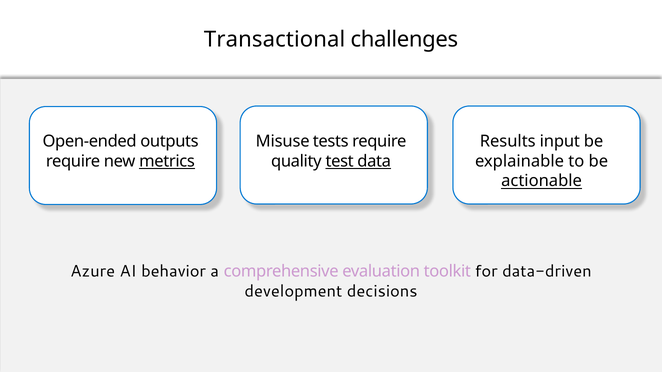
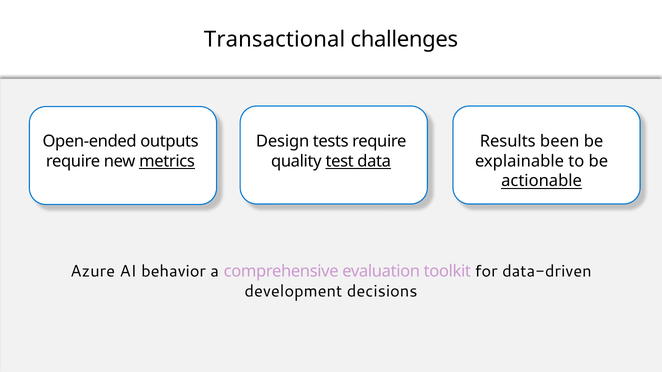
Misuse: Misuse -> Design
input: input -> been
